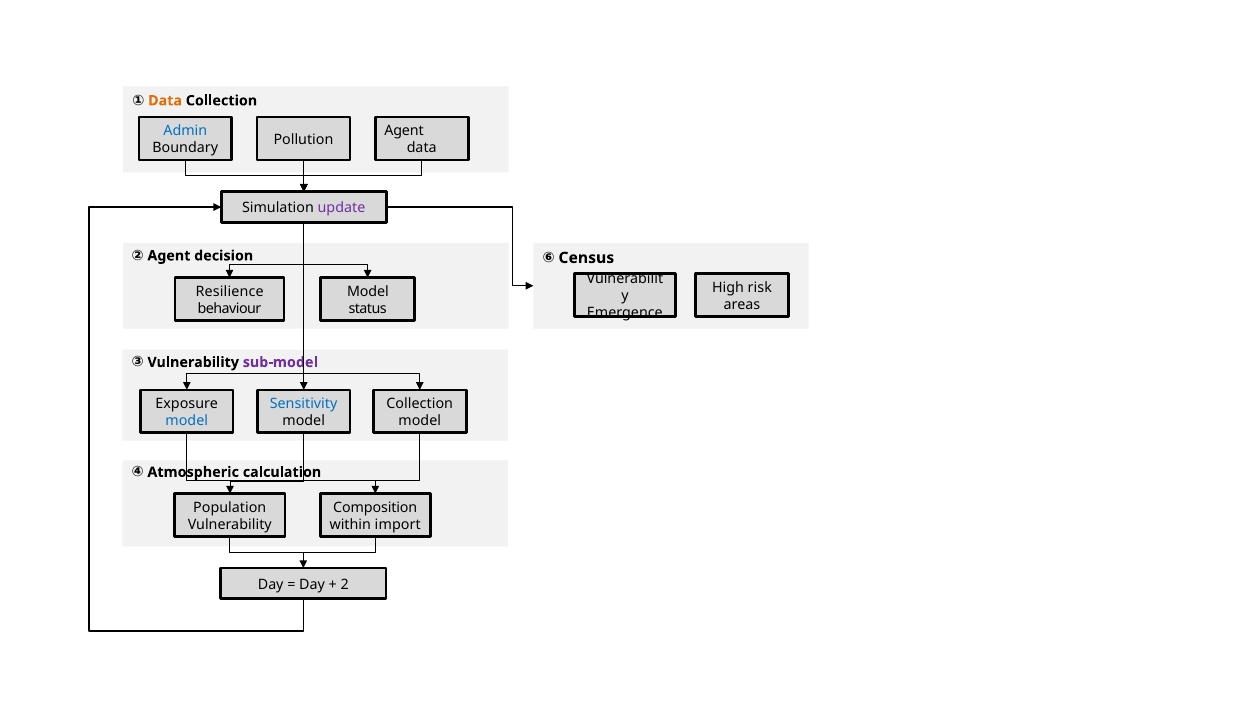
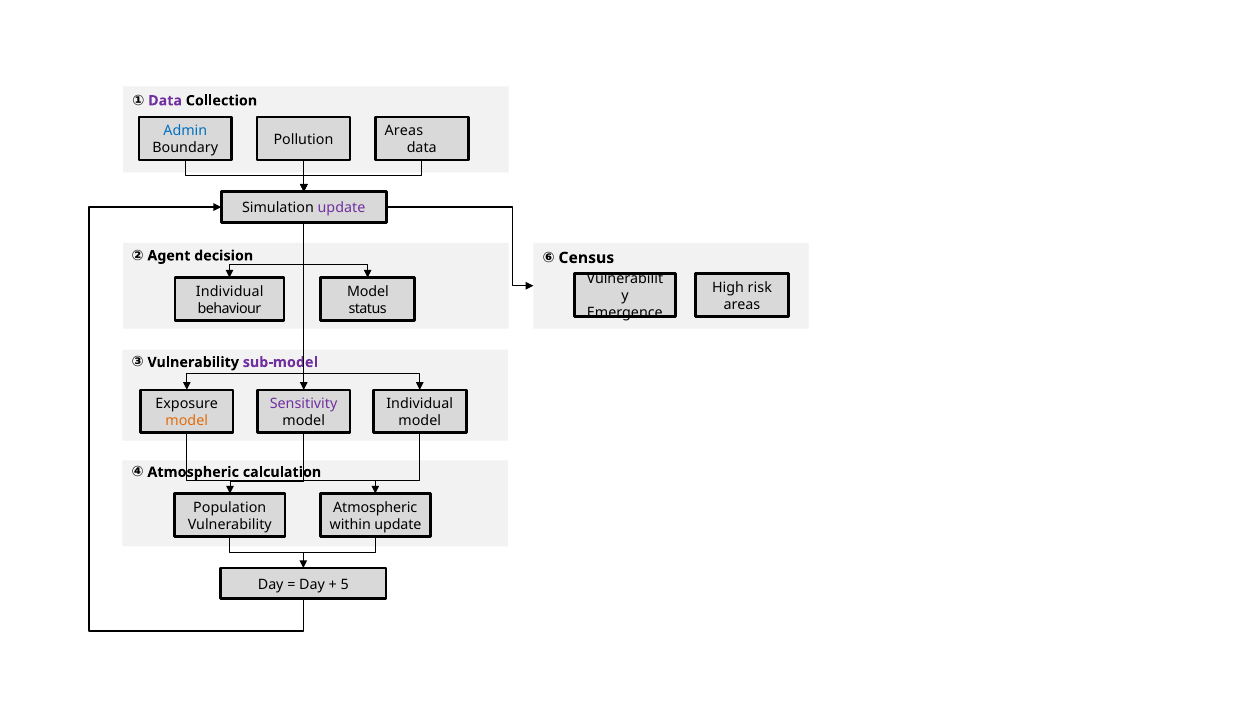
Data at (165, 101) colour: orange -> purple
Agent at (404, 131): Agent -> Areas
Resilience at (230, 292): Resilience -> Individual
Sensitivity colour: blue -> purple
Collection at (420, 404): Collection -> Individual
model at (187, 421) colour: blue -> orange
Composition at (375, 508): Composition -> Atmospheric
within import: import -> update
2: 2 -> 5
